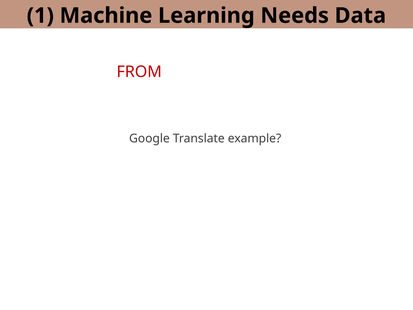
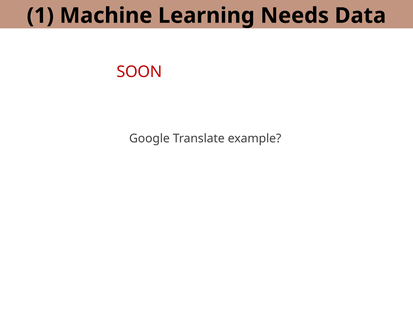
FROM: FROM -> SOON
